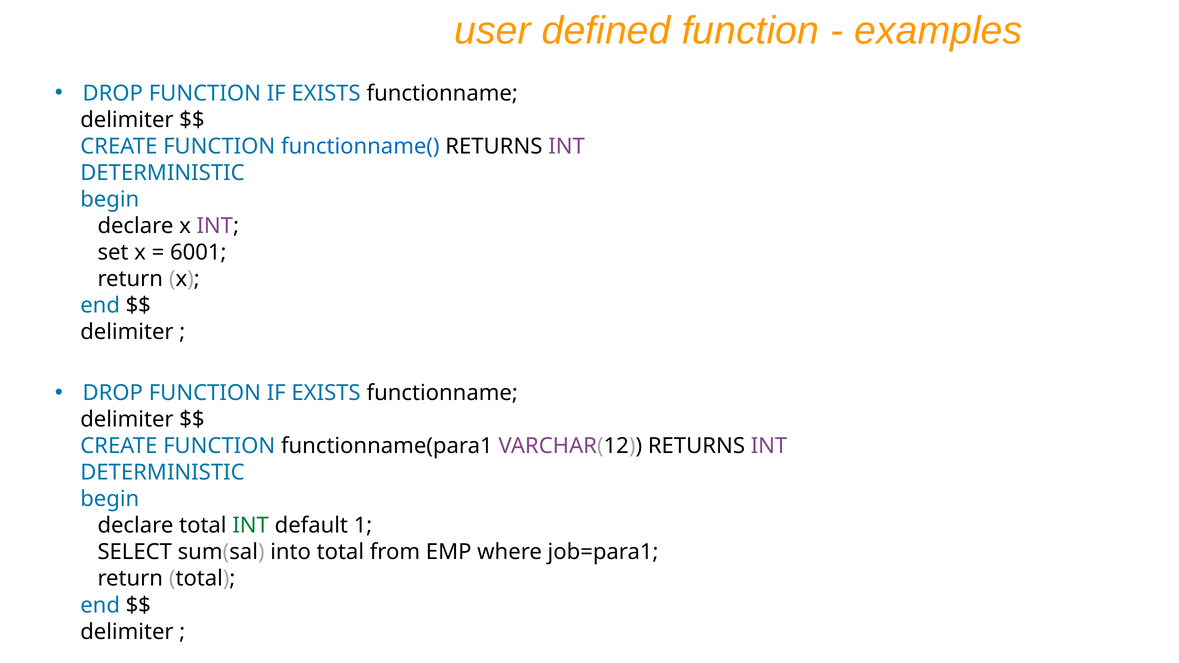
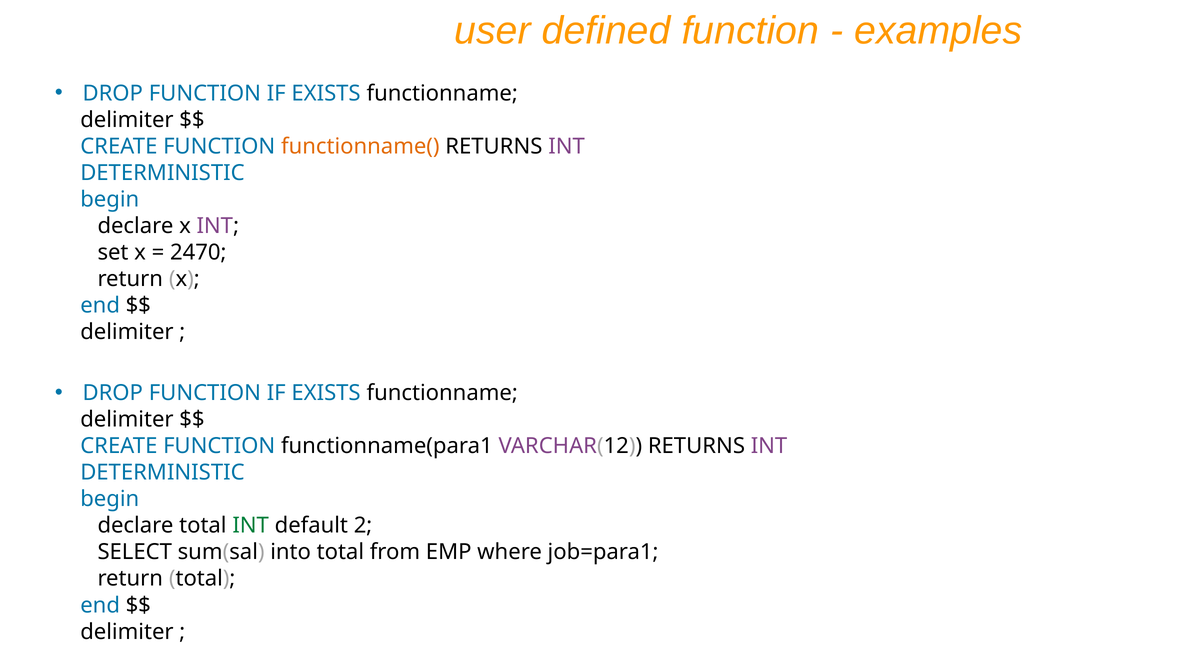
functionname( colour: blue -> orange
6001: 6001 -> 2470
1: 1 -> 2
